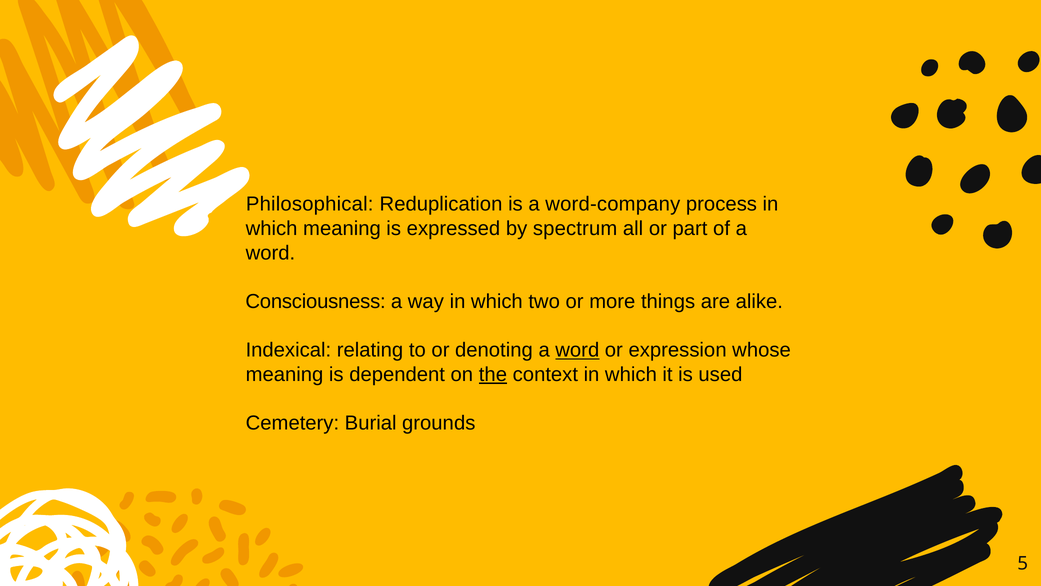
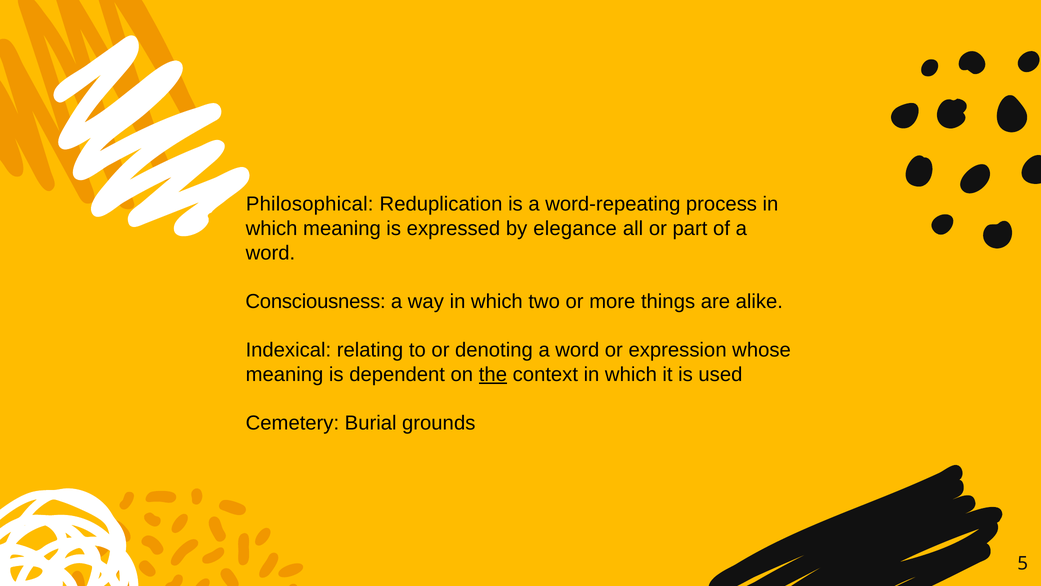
word-company: word-company -> word-repeating
spectrum: spectrum -> elegance
word at (577, 350) underline: present -> none
